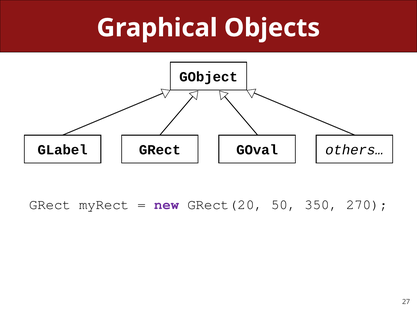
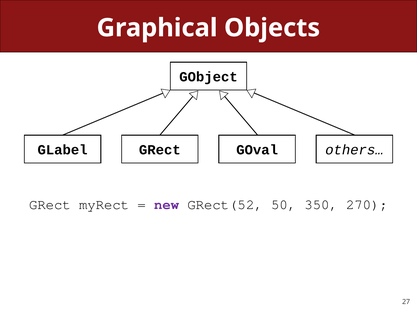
GRect(20: GRect(20 -> GRect(52
